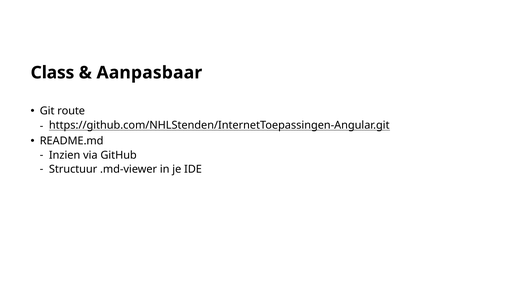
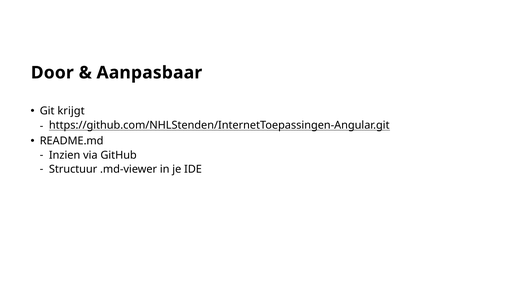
Class: Class -> Door
route: route -> krijgt
